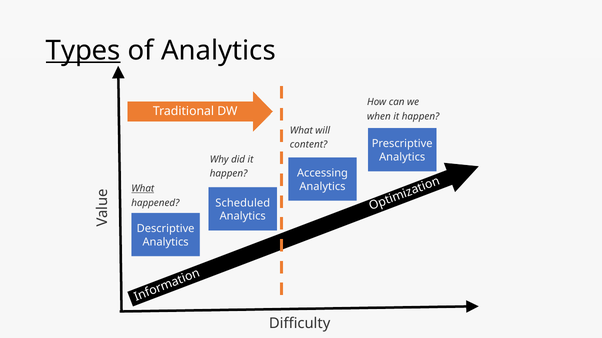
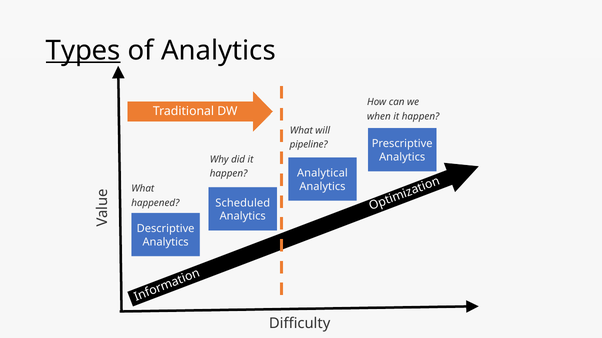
content: content -> pipeline
Accessing: Accessing -> Analytical
What at (143, 189) underline: present -> none
